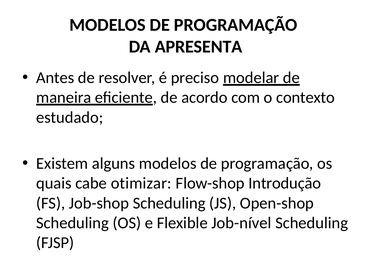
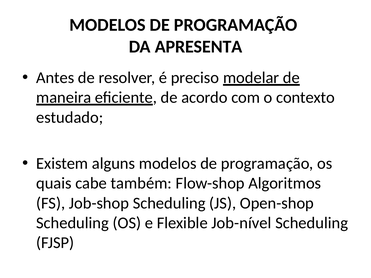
otimizar: otimizar -> também
Introdução: Introdução -> Algoritmos
